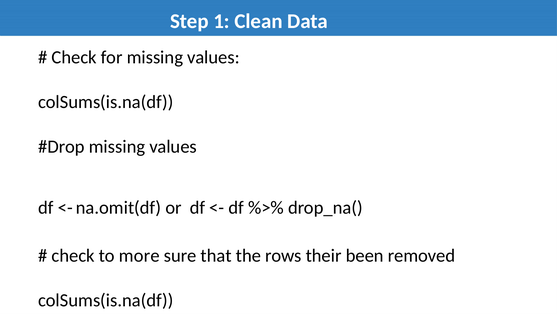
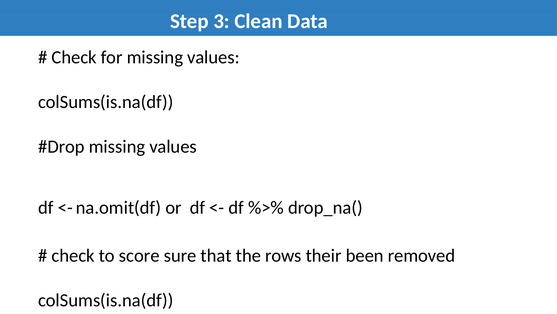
1: 1 -> 3
more: more -> score
